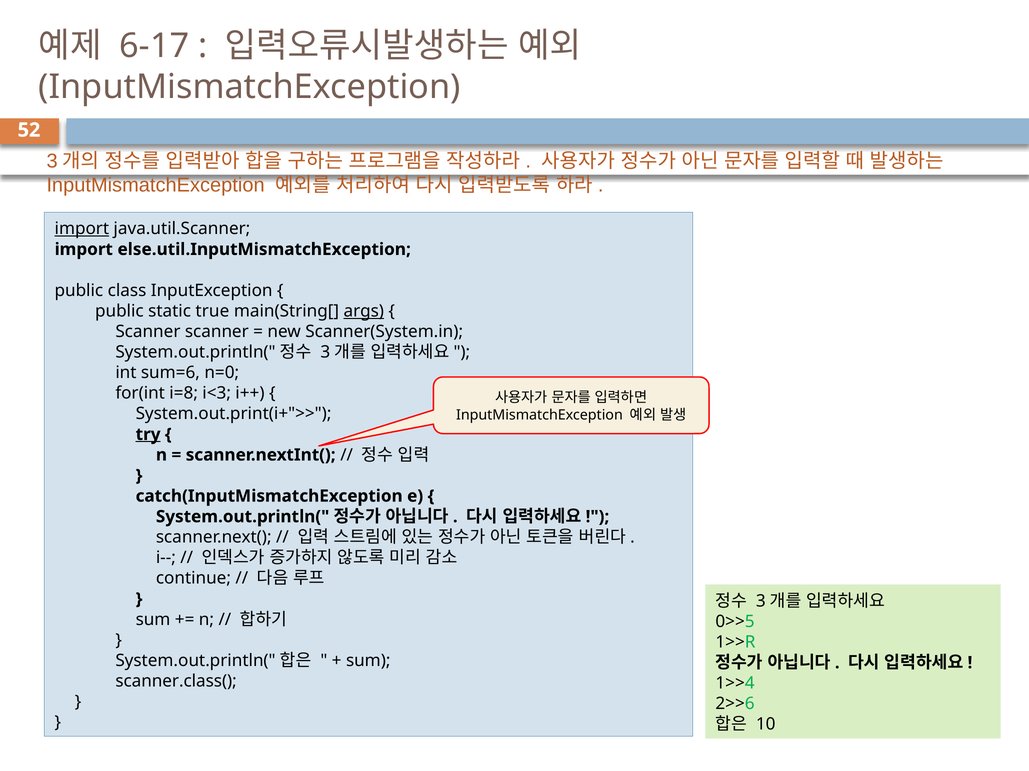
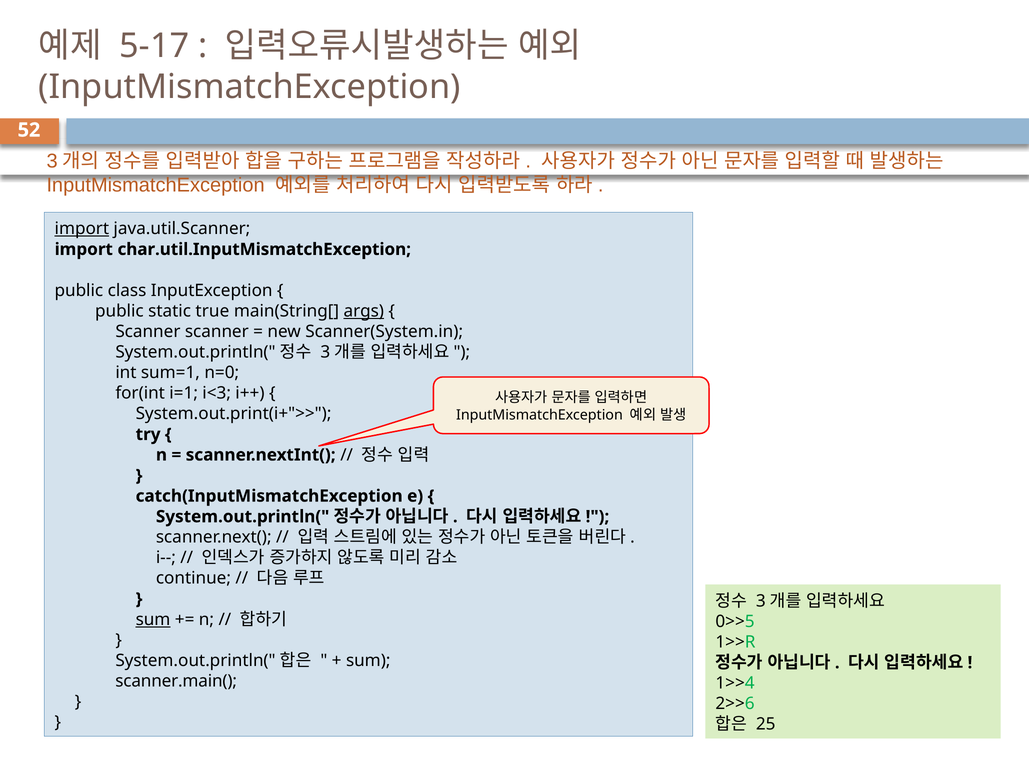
6-17: 6-17 -> 5-17
else.util.InputMismatchException: else.util.InputMismatchException -> char.util.InputMismatchException
sum=6: sum=6 -> sum=1
i=8: i=8 -> i=1
try underline: present -> none
sum at (153, 620) underline: none -> present
scanner.class(: scanner.class( -> scanner.main(
10: 10 -> 25
